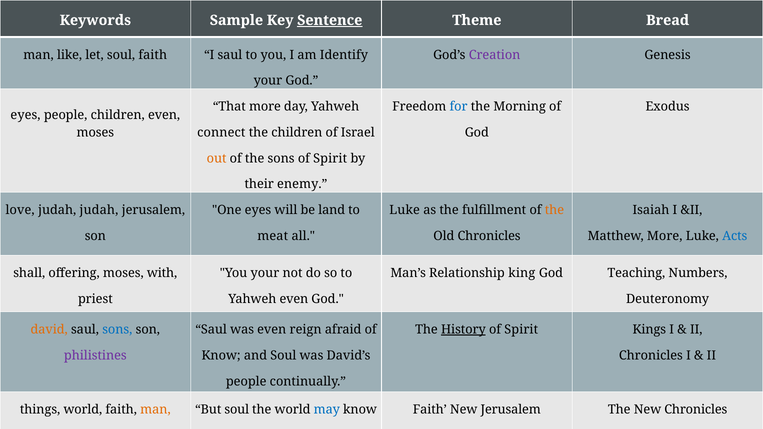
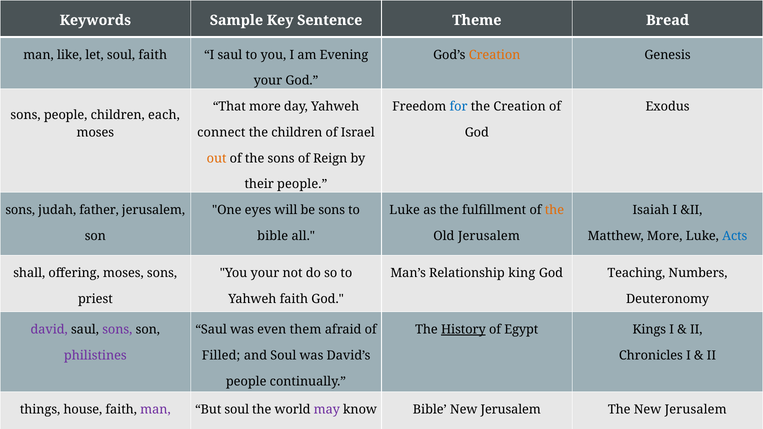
Sentence underline: present -> none
Identify: Identify -> Evening
Creation at (495, 55) colour: purple -> orange
the Morning: Morning -> Creation
eyes at (26, 115): eyes -> sons
children even: even -> each
Spirit at (330, 158): Spirit -> Reign
their enemy: enemy -> people
love at (20, 210): love -> sons
judah judah: judah -> father
be land: land -> sons
meat at (273, 236): meat -> bible
Old Chronicles: Chronicles -> Jerusalem
moses with: with -> sons
Yahweh even: even -> faith
david colour: orange -> purple
sons at (117, 330) colour: blue -> purple
reign: reign -> them
Spirit at (521, 330): Spirit -> Egypt
Know at (221, 356): Know -> Filled
things world: world -> house
man at (155, 410) colour: orange -> purple
may colour: blue -> purple
Faith at (430, 410): Faith -> Bible
The New Chronicles: Chronicles -> Jerusalem
